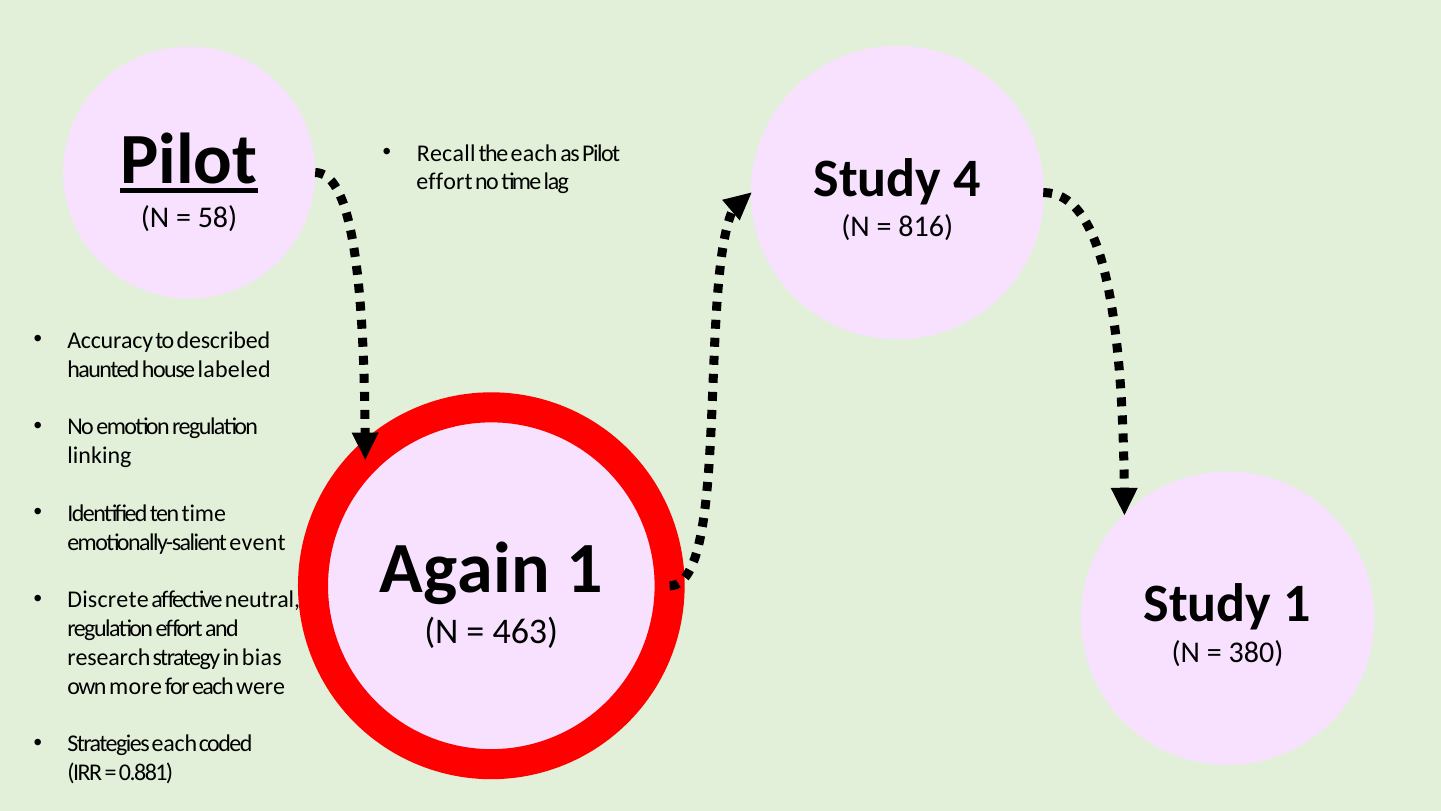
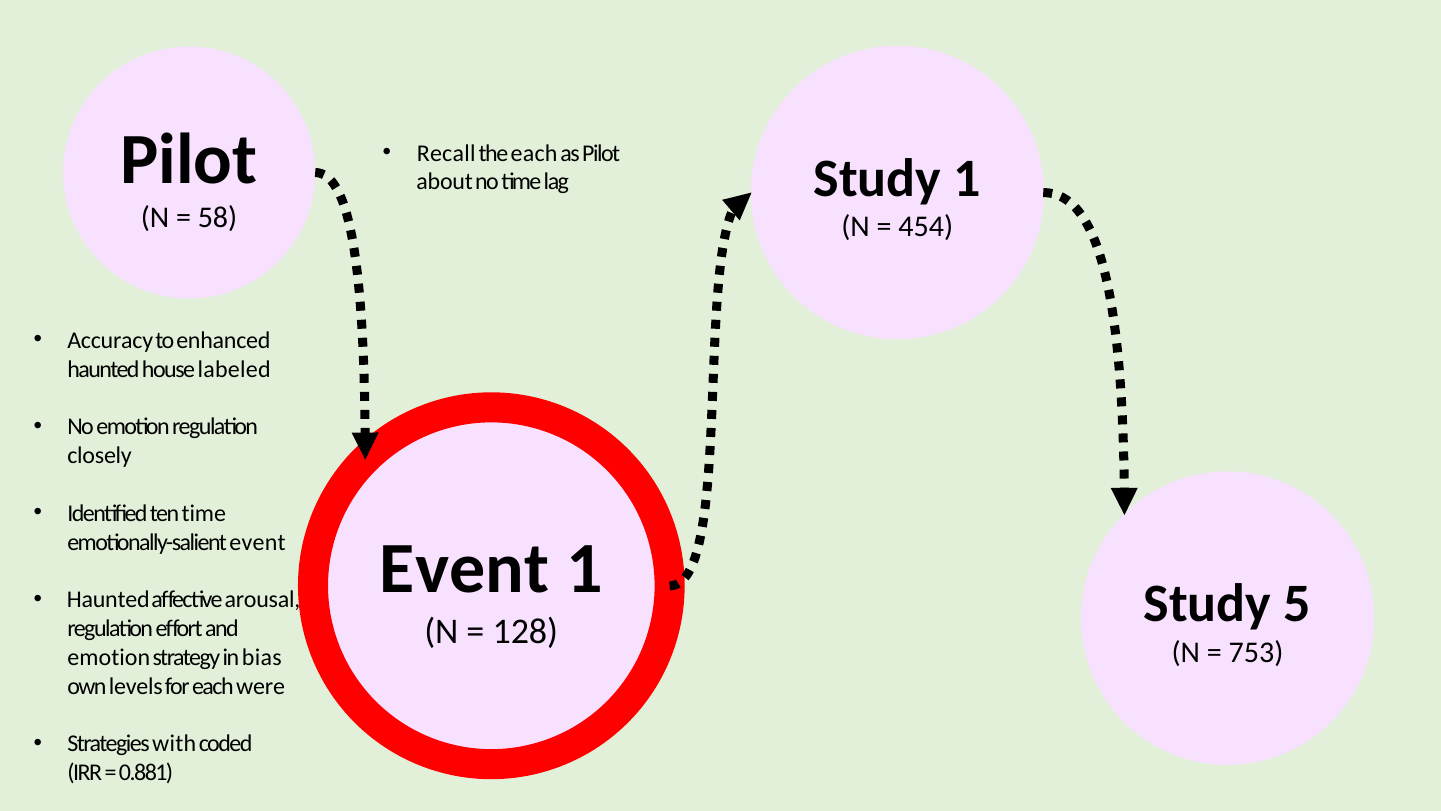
Pilot at (189, 159) underline: present -> none
Study 4: 4 -> 1
effort at (444, 182): effort -> about
816: 816 -> 454
described: described -> enhanced
linking: linking -> closely
Again at (465, 569): Again -> Event
Study 1: 1 -> 5
Discrete at (108, 599): Discrete -> Haunted
neutral: neutral -> arousal
463: 463 -> 128
380: 380 -> 753
research at (109, 657): research -> emotion
more: more -> levels
Strategies each: each -> with
